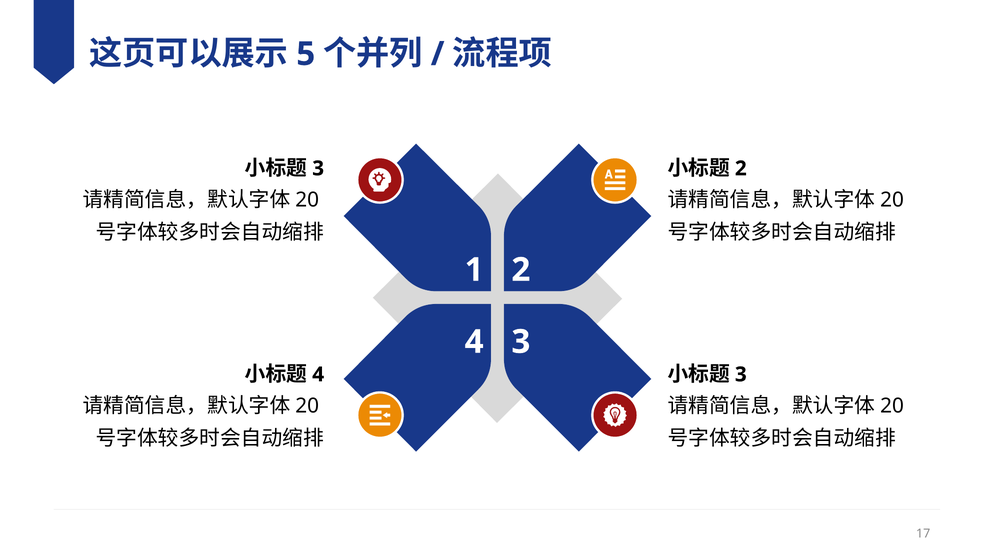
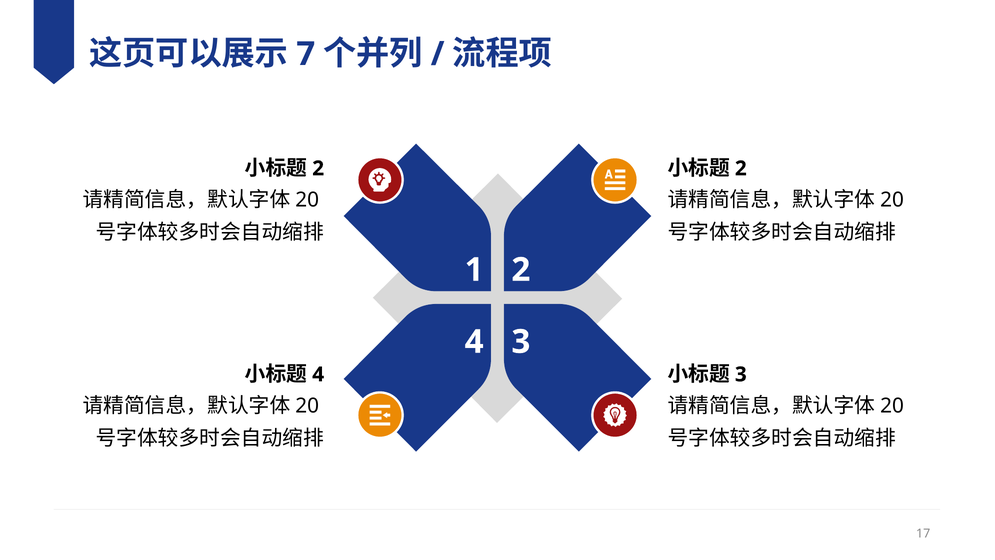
5: 5 -> 7
3 at (318, 168): 3 -> 2
